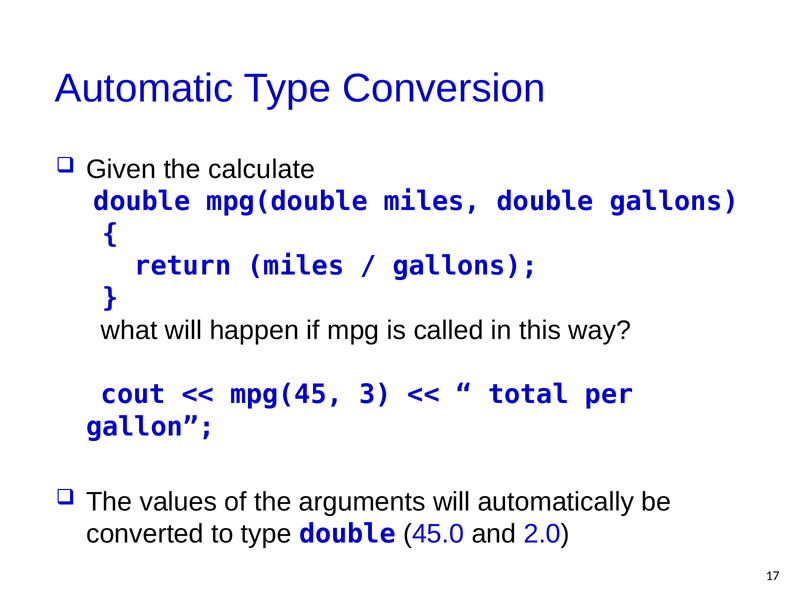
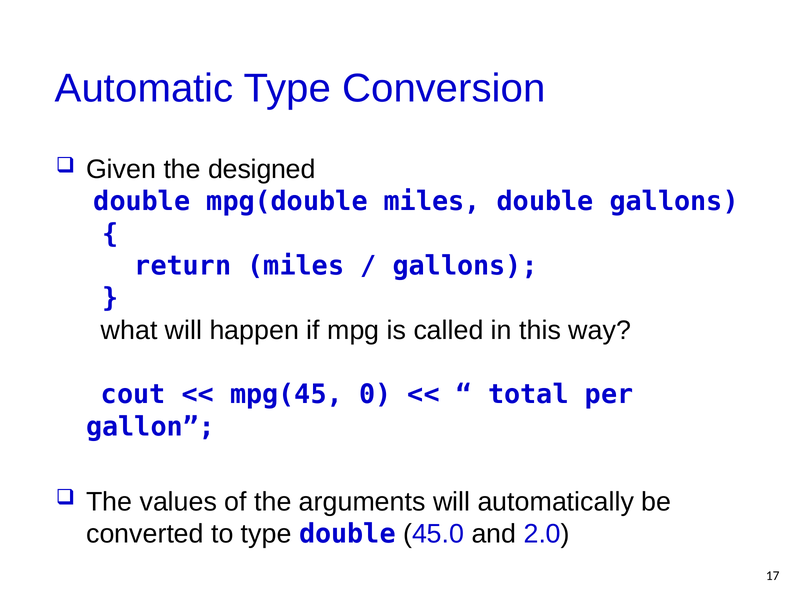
calculate: calculate -> designed
3: 3 -> 0
